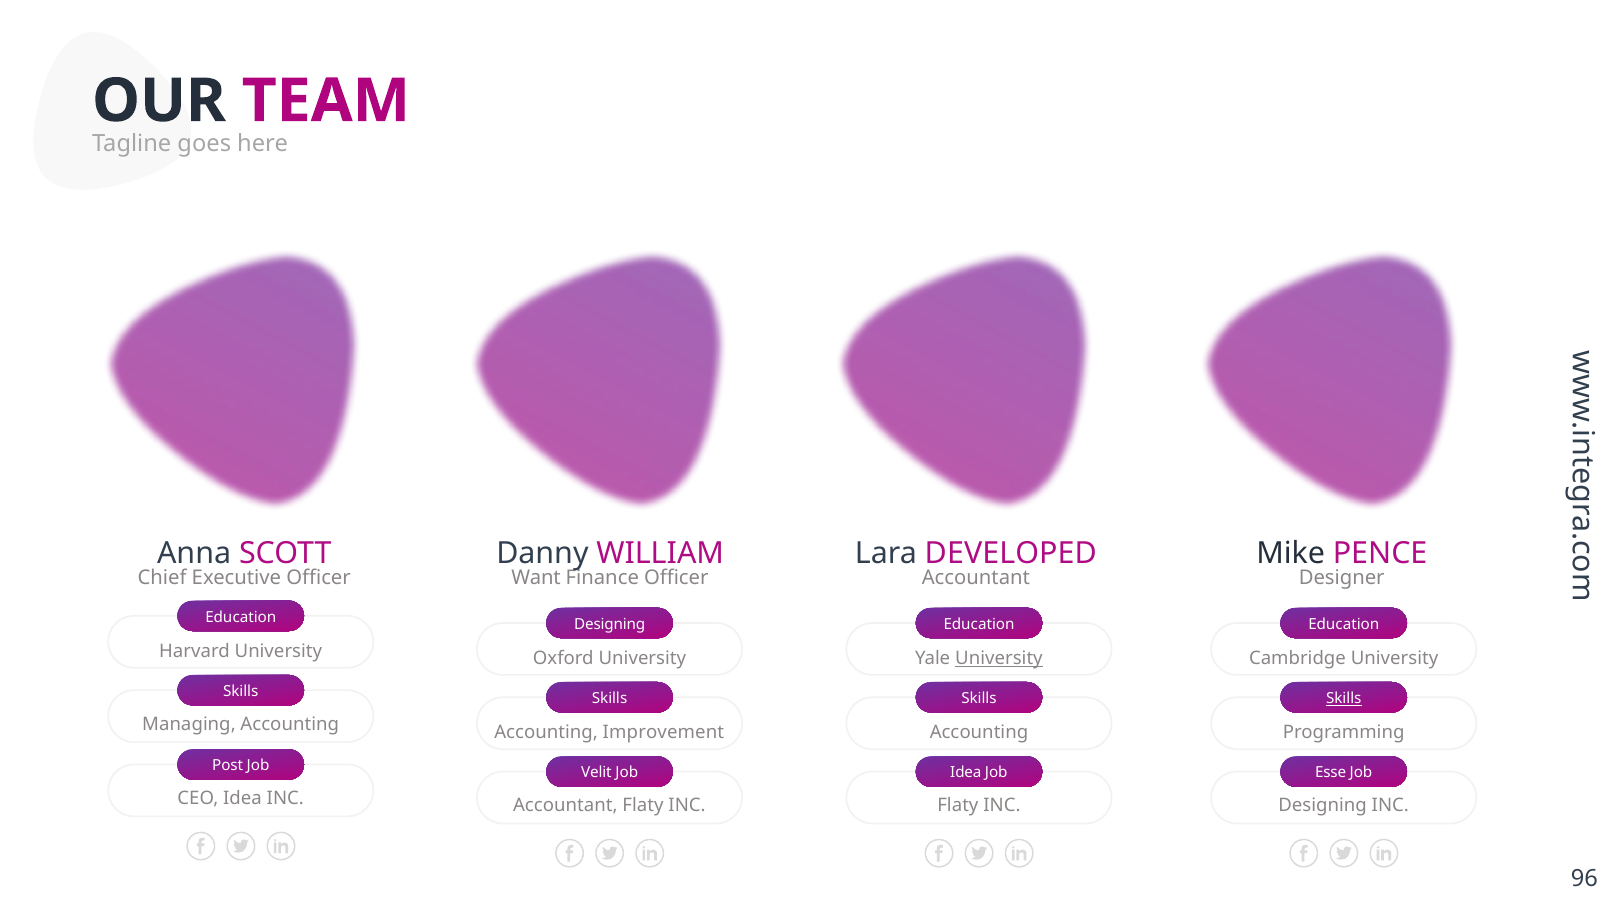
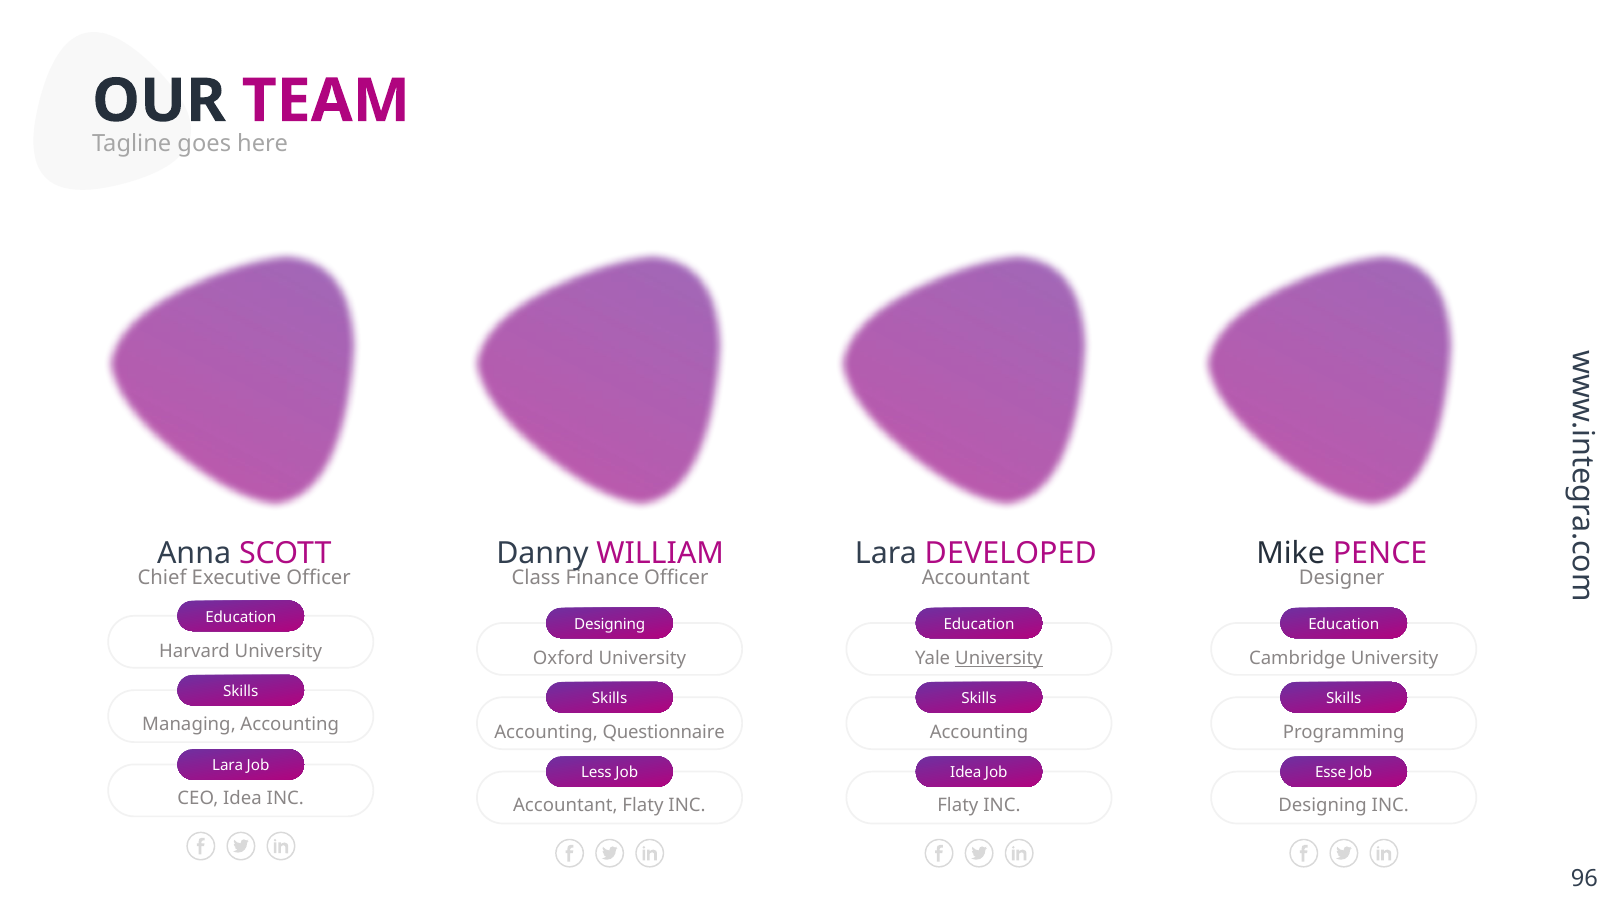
Want: Want -> Class
Skills at (1344, 698) underline: present -> none
Improvement: Improvement -> Questionnaire
Post at (228, 765): Post -> Lara
Velit: Velit -> Less
